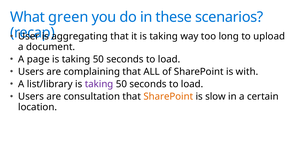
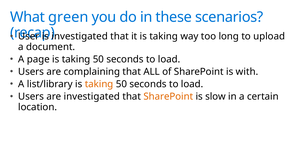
aggregating at (80, 36): aggregating -> investigated
taking at (99, 84) colour: purple -> orange
are consultation: consultation -> investigated
